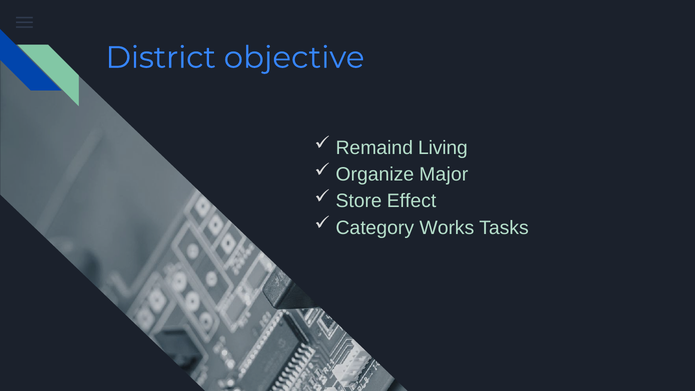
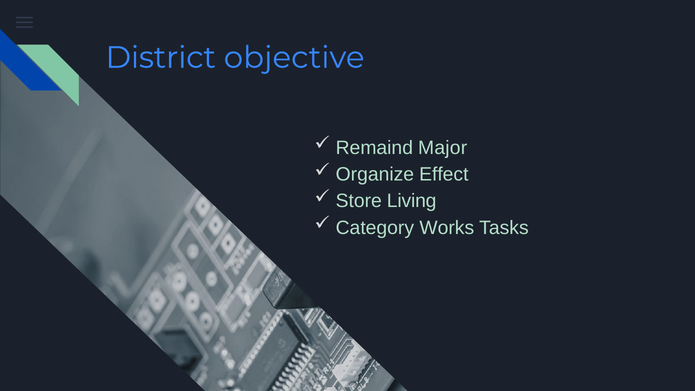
Living: Living -> Major
Major: Major -> Effect
Effect: Effect -> Living
